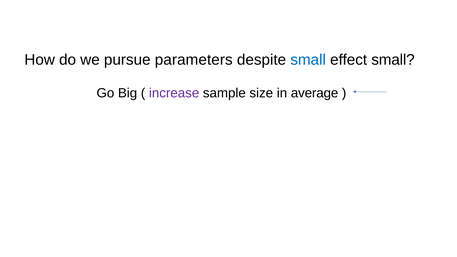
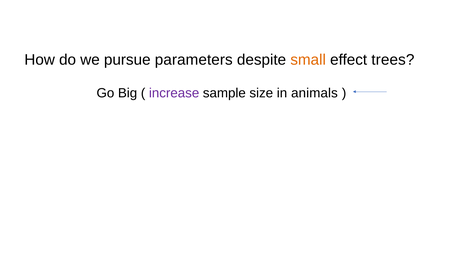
small at (308, 60) colour: blue -> orange
effect small: small -> trees
average: average -> animals
